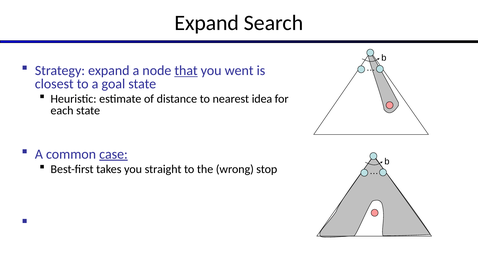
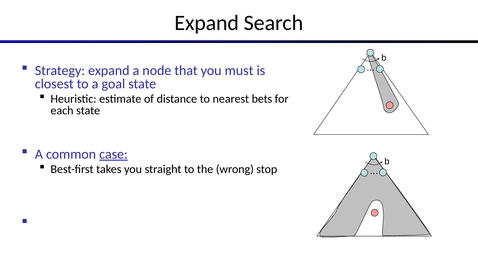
that underline: present -> none
went: went -> must
idea: idea -> bets
